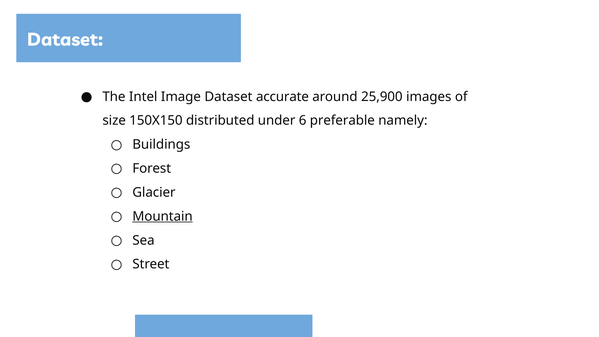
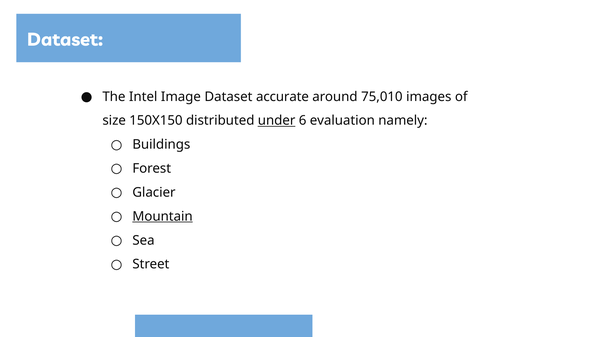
25,900: 25,900 -> 75,010
under underline: none -> present
preferable: preferable -> evaluation
